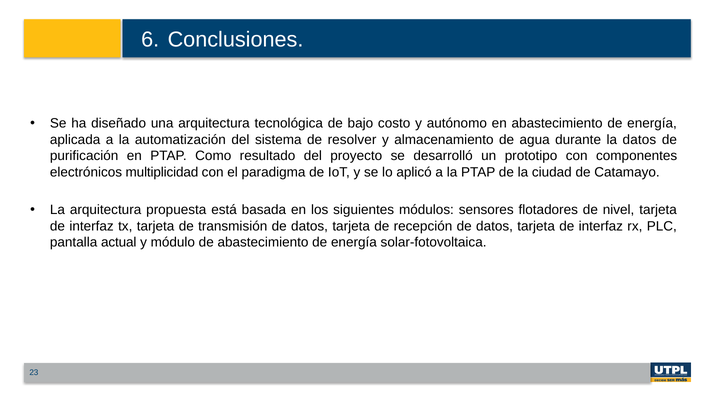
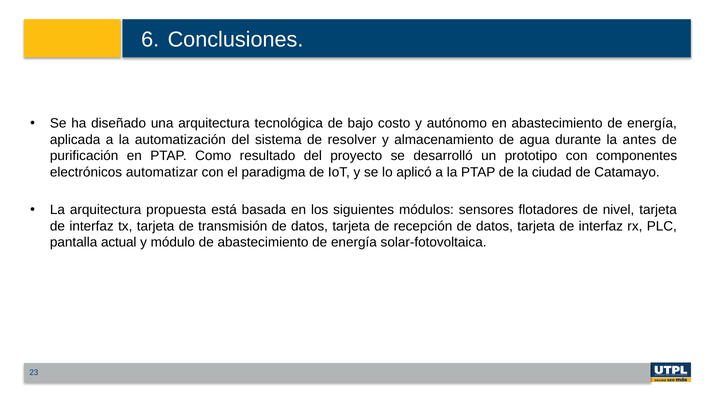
la datos: datos -> antes
multiplicidad: multiplicidad -> automatizar
